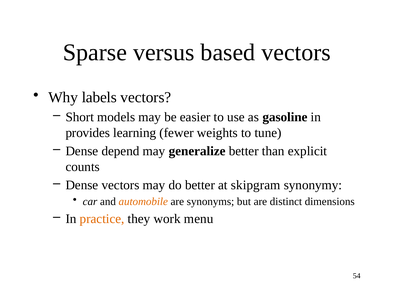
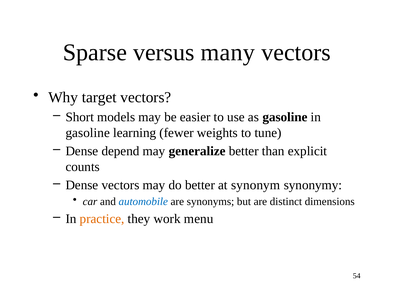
based: based -> many
labels: labels -> target
provides at (88, 133): provides -> gasoline
skipgram: skipgram -> synonym
automobile colour: orange -> blue
